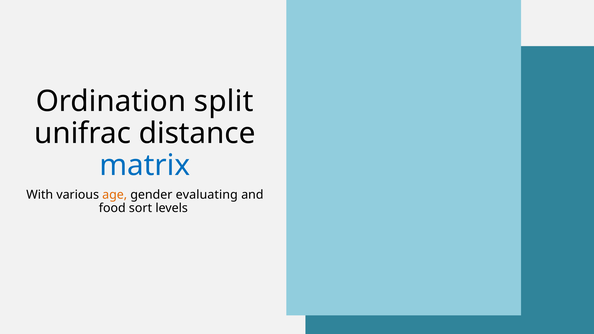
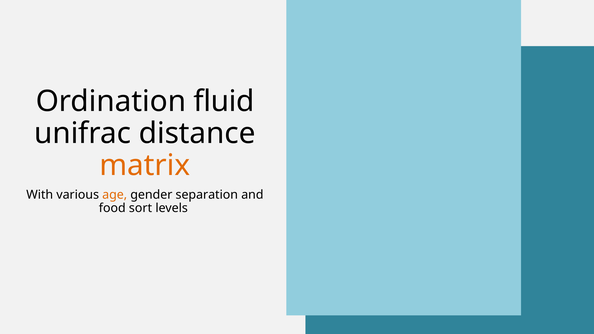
split: split -> fluid
matrix colour: blue -> orange
evaluating: evaluating -> separation
